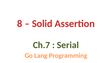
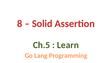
Ch.7: Ch.7 -> Ch.5
Serial: Serial -> Learn
